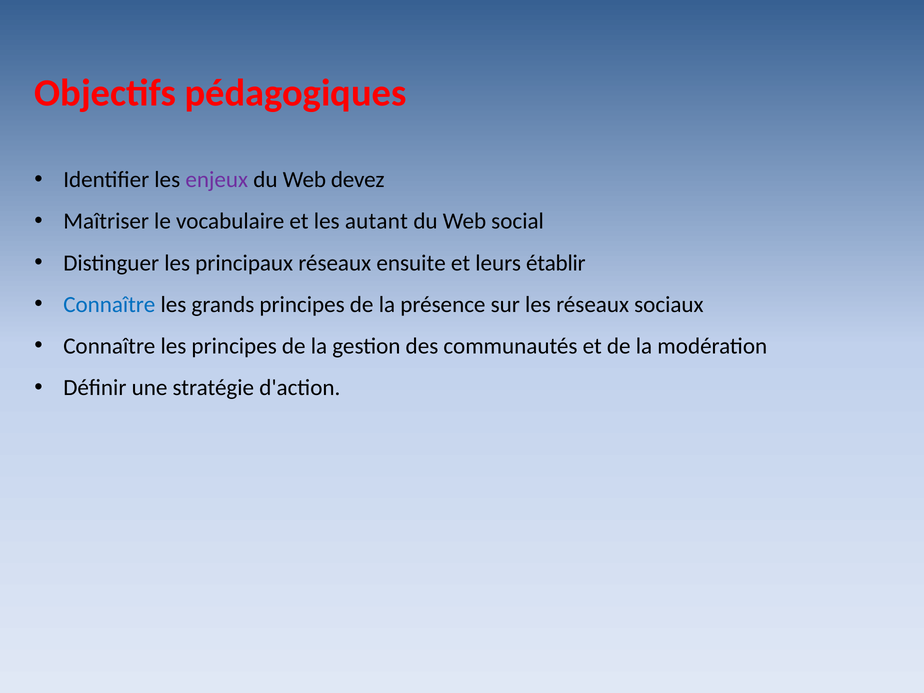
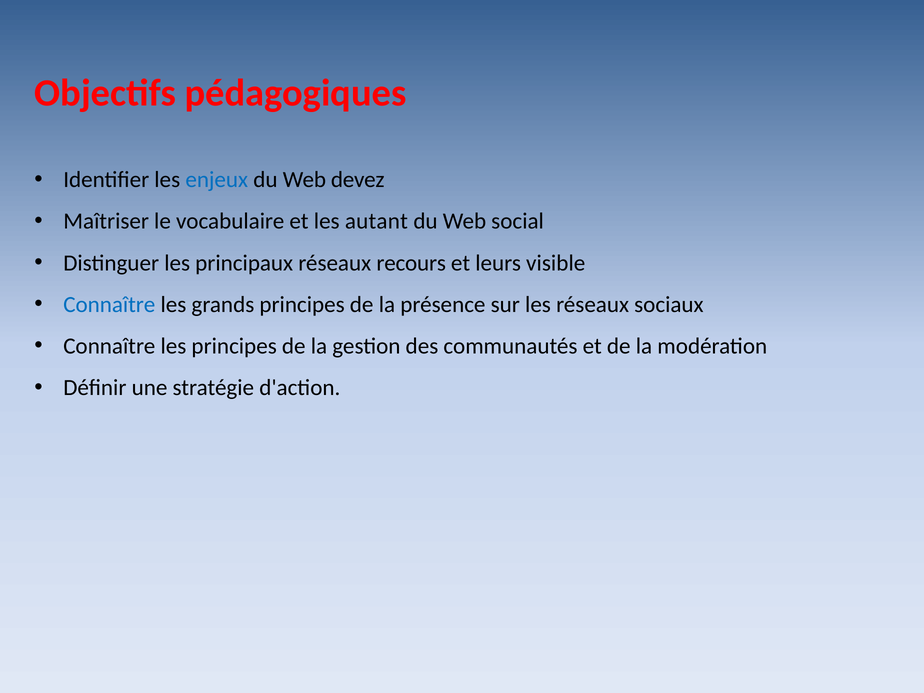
enjeux colour: purple -> blue
ensuite: ensuite -> recours
établir: établir -> visible
